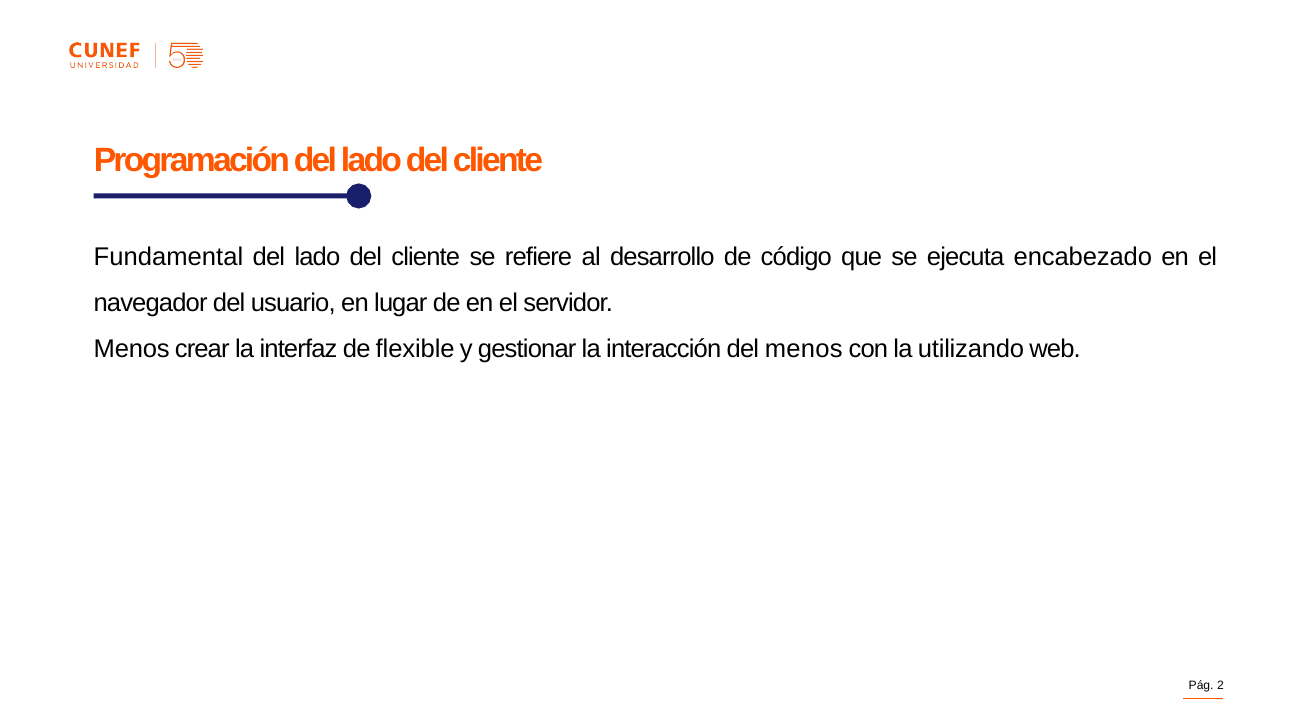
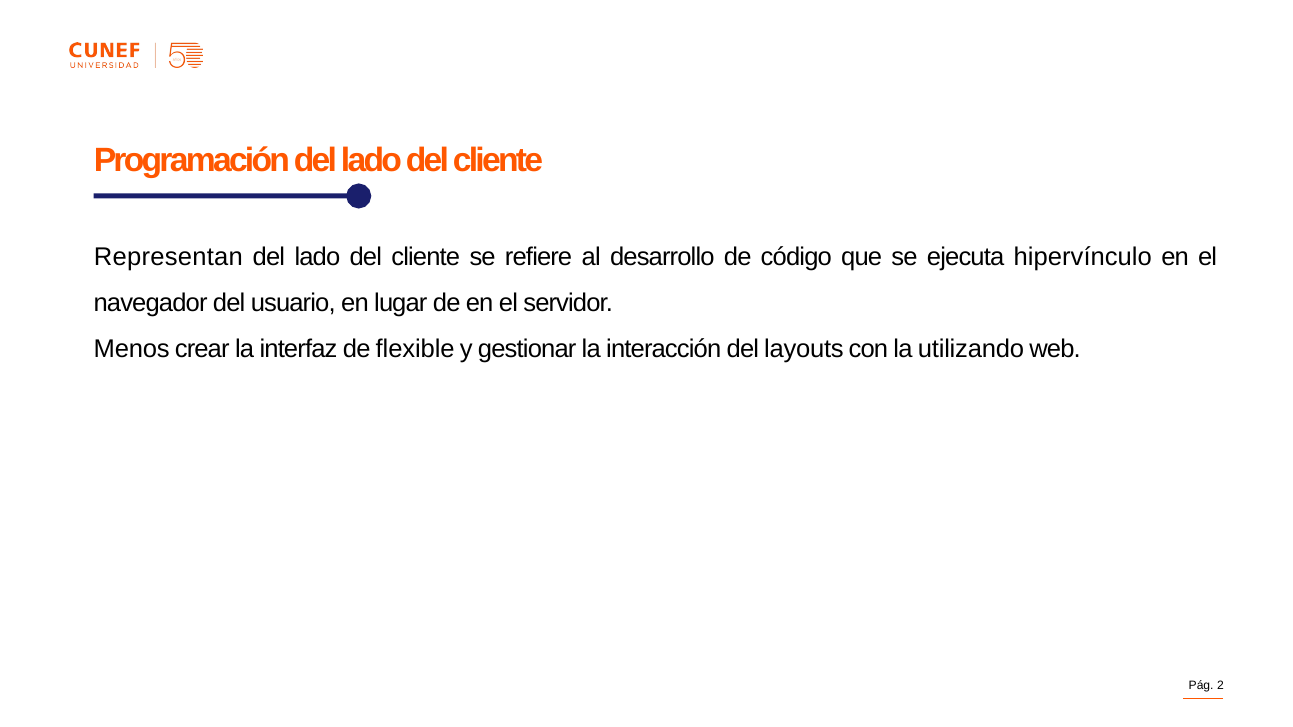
Fundamental: Fundamental -> Representan
encabezado: encabezado -> hipervínculo
del menos: menos -> layouts
